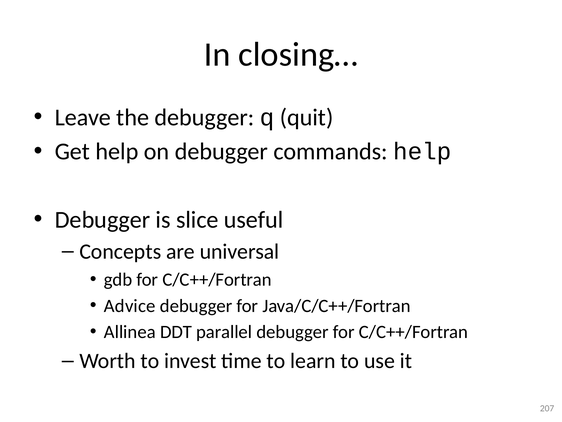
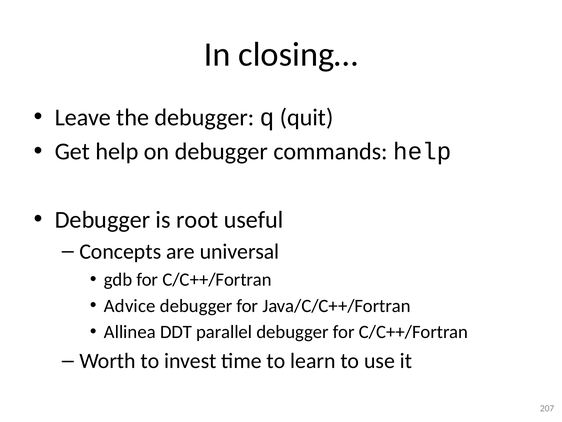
slice: slice -> root
